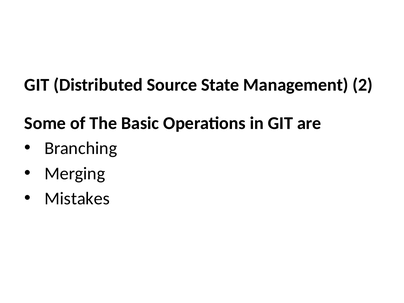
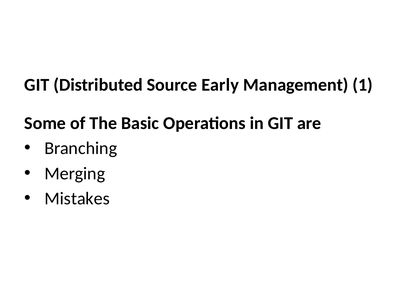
State: State -> Early
2: 2 -> 1
